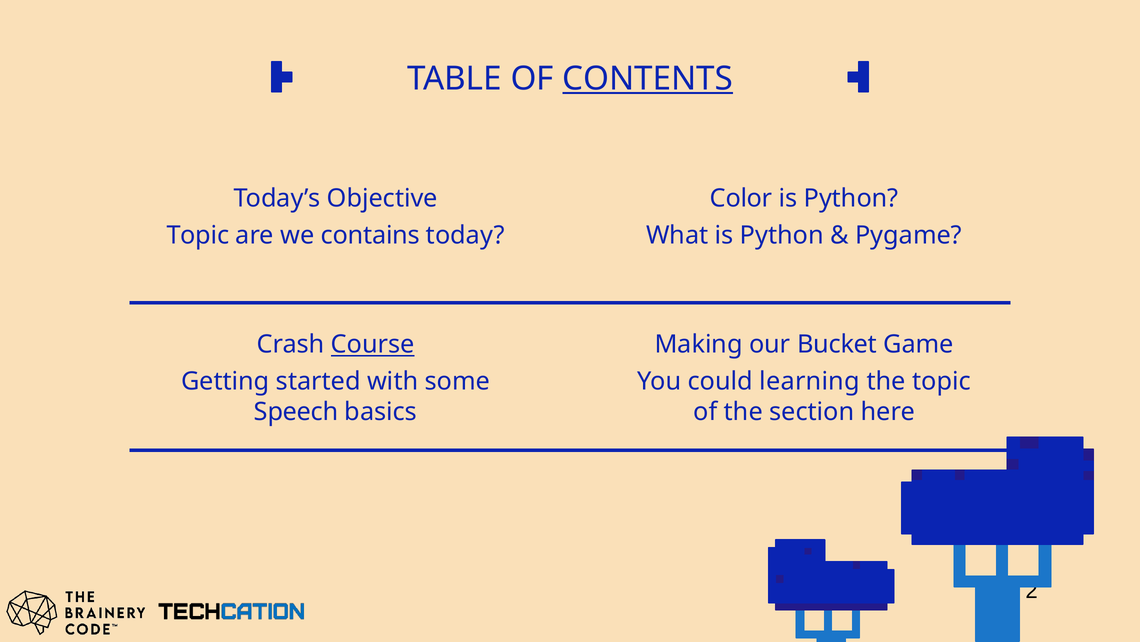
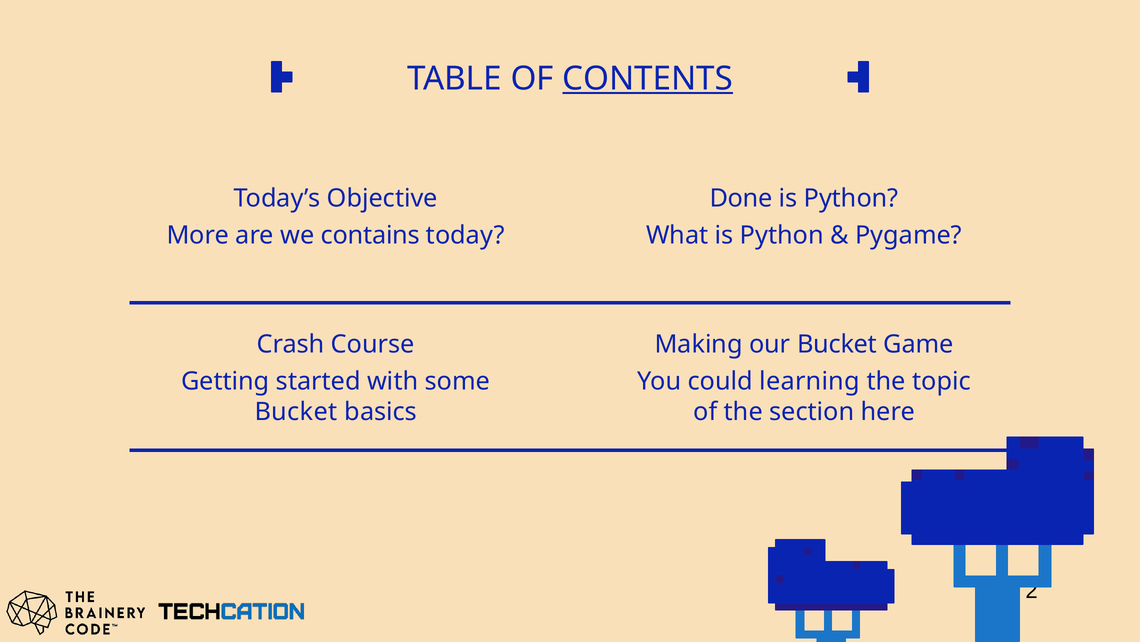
Color: Color -> Done
Topic at (198, 235): Topic -> More
Course underline: present -> none
Speech at (296, 411): Speech -> Bucket
